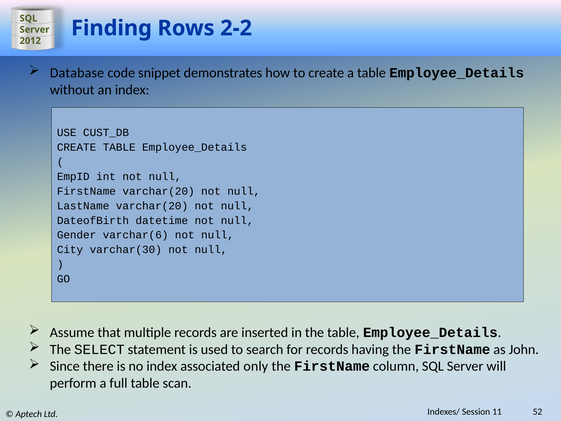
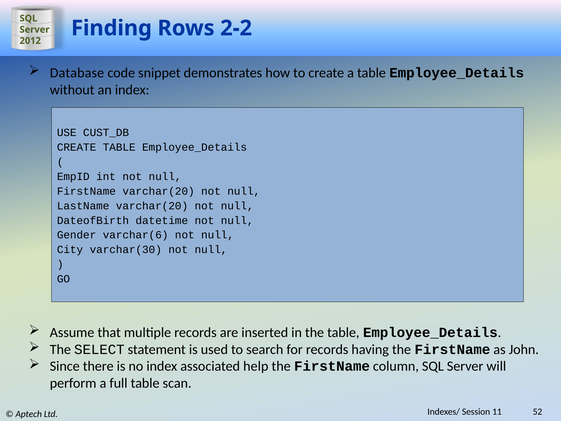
only: only -> help
